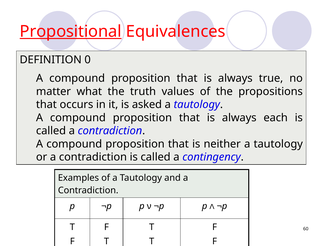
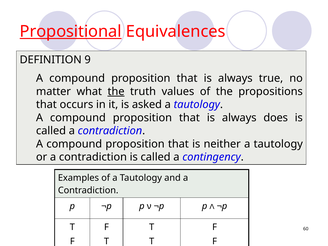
0: 0 -> 9
the at (116, 91) underline: none -> present
each: each -> does
